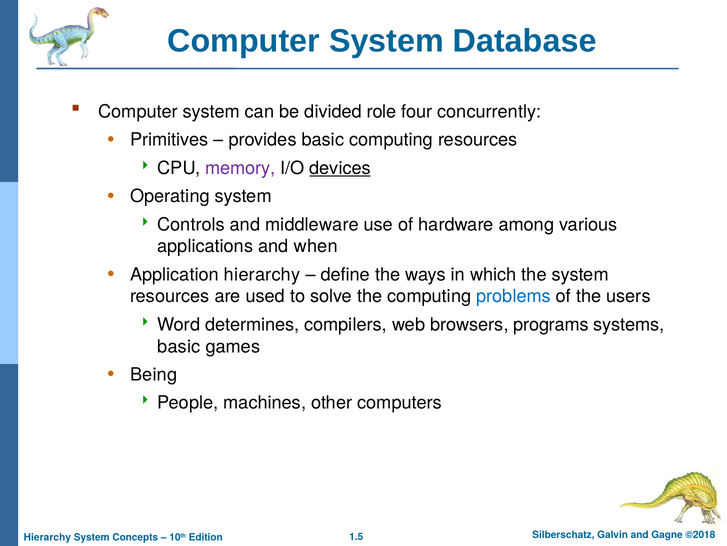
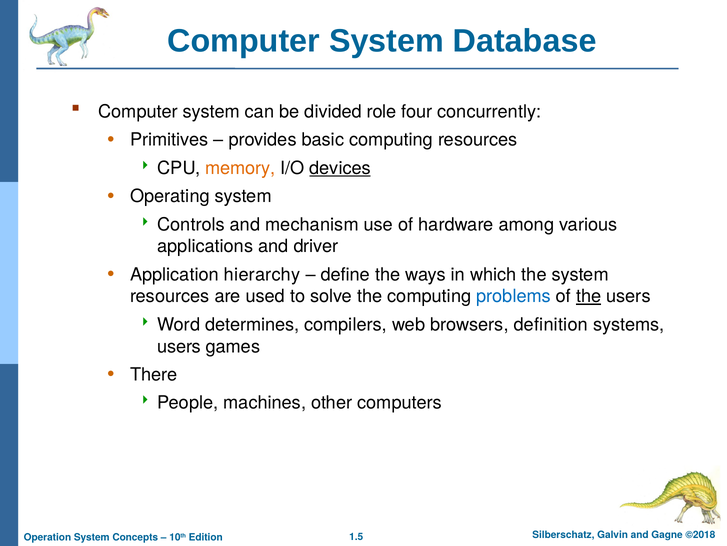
memory colour: purple -> orange
middleware: middleware -> mechanism
when: when -> driver
the at (589, 296) underline: none -> present
programs: programs -> definition
basic at (179, 346): basic -> users
Being: Being -> There
Hierarchy at (47, 537): Hierarchy -> Operation
